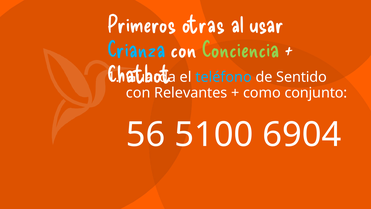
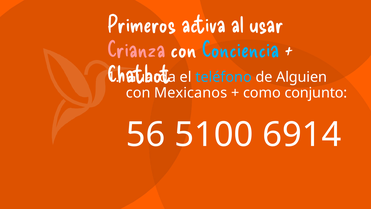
otras: otras -> activa
Crianza colour: light blue -> pink
Conciencia colour: light green -> light blue
Sentido: Sentido -> Alguien
Relevantes: Relevantes -> Mexicanos
6904: 6904 -> 6914
